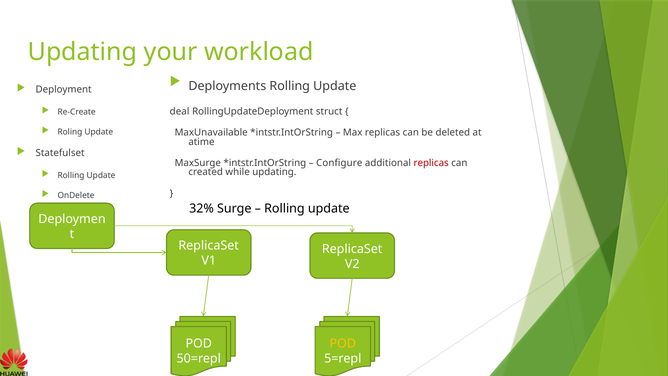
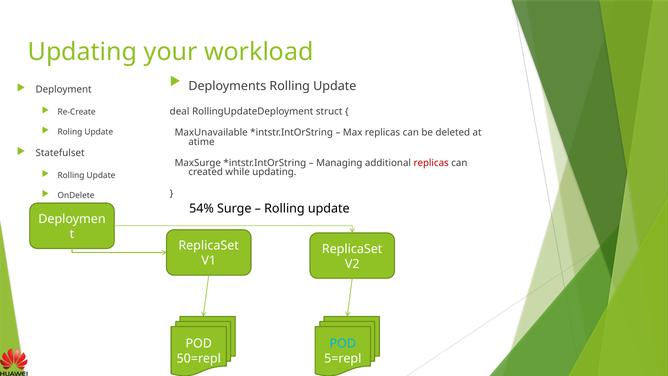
Configure: Configure -> Managing
32%: 32% -> 54%
POD at (343, 343) colour: yellow -> light blue
